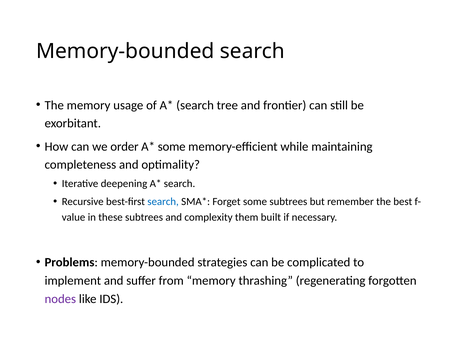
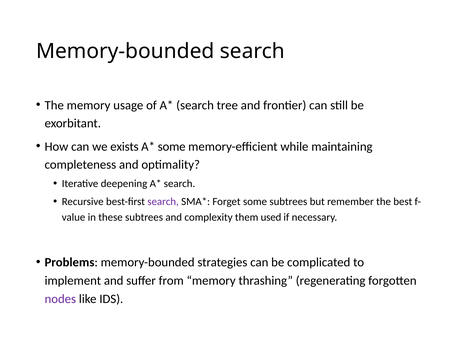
order: order -> exists
search at (163, 202) colour: blue -> purple
built: built -> used
